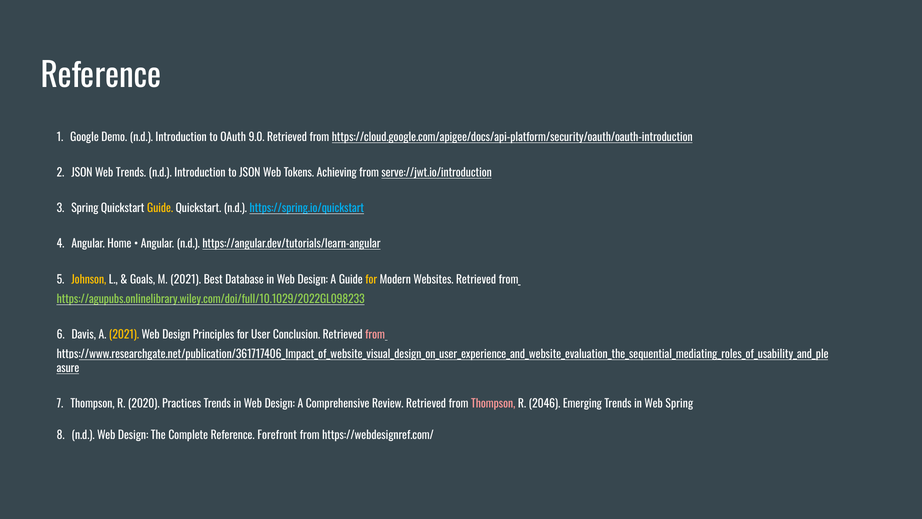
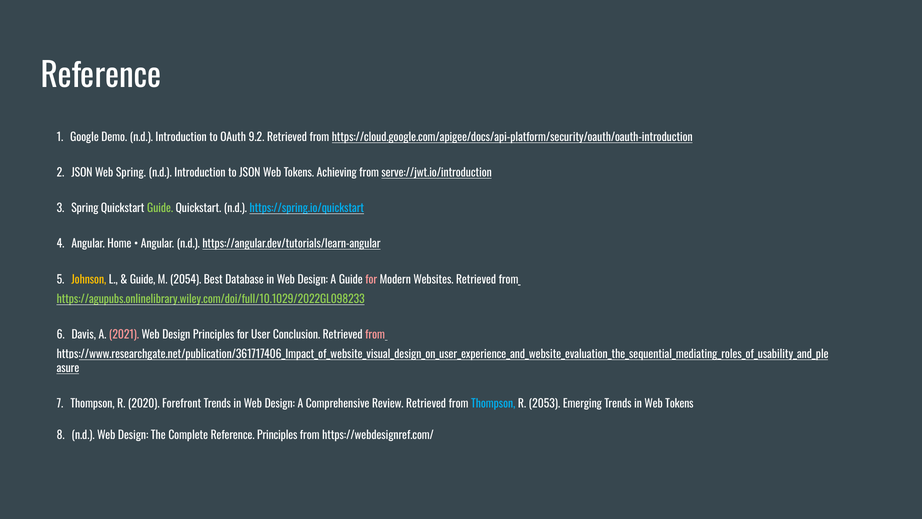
9.0: 9.0 -> 9.2
Web Trends: Trends -> Spring
Guide at (160, 208) colour: yellow -> light green
Goals at (143, 280): Goals -> Guide
M 2021: 2021 -> 2054
for at (371, 280) colour: yellow -> pink
2021 at (124, 335) colour: yellow -> pink
Practices: Practices -> Forefront
Thompson at (493, 403) colour: pink -> light blue
2046: 2046 -> 2053
in Web Spring: Spring -> Tokens
Reference Forefront: Forefront -> Principles
